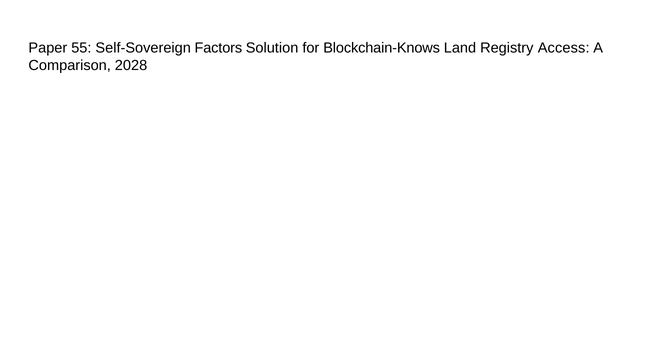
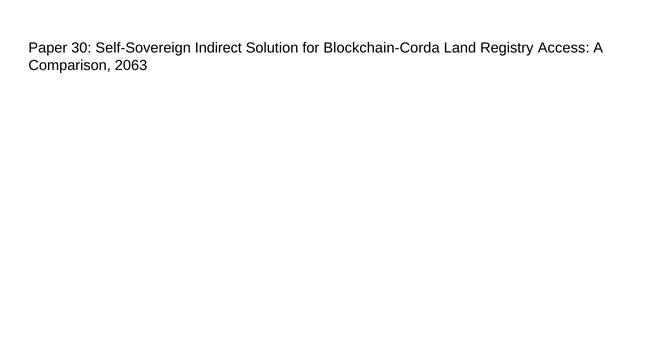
55: 55 -> 30
Factors: Factors -> Indirect
Blockchain-Knows: Blockchain-Knows -> Blockchain-Corda
2028: 2028 -> 2063
